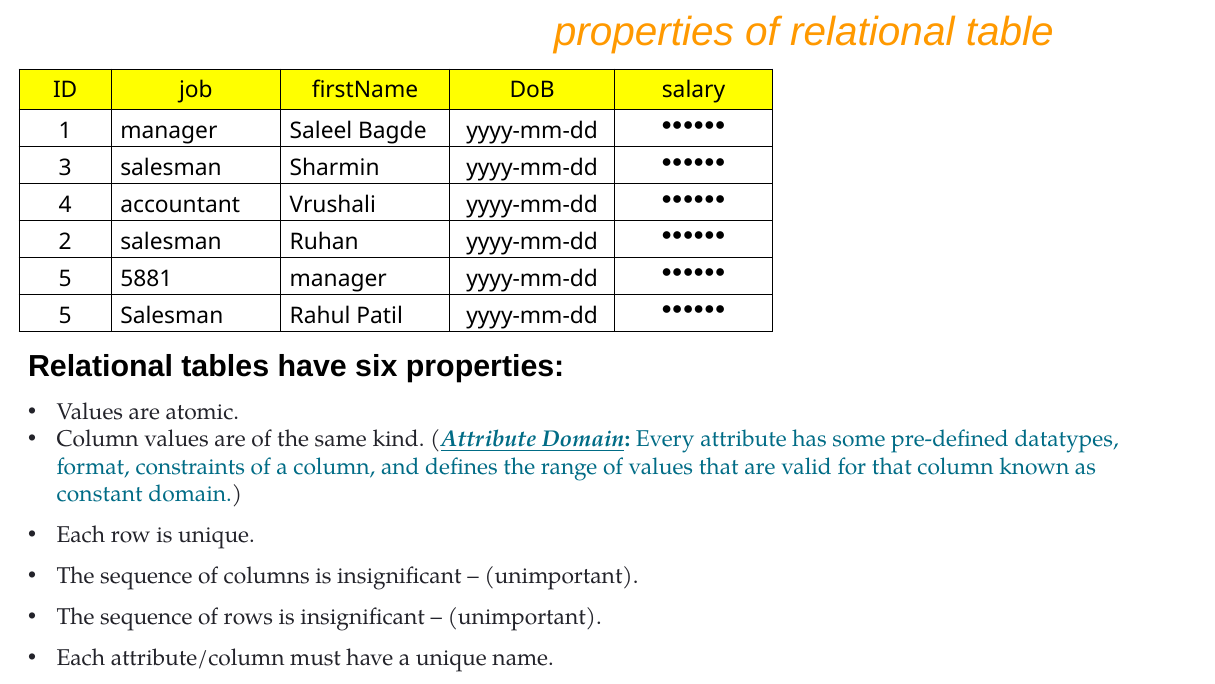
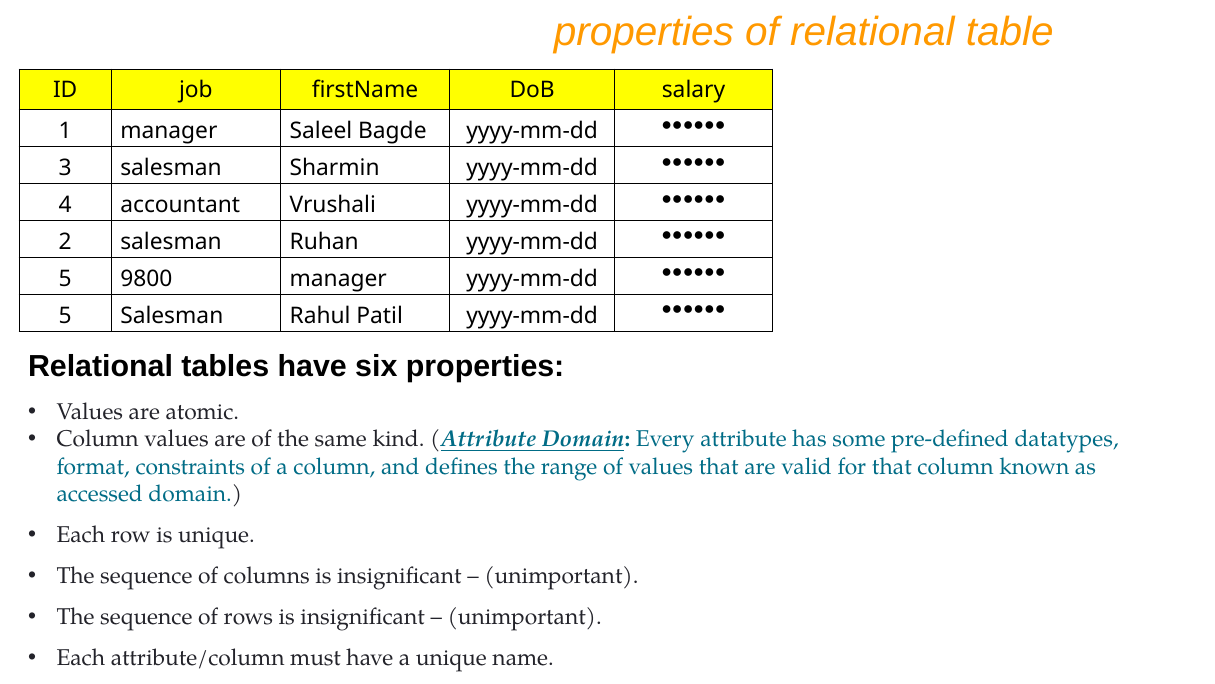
5881: 5881 -> 9800
constant: constant -> accessed
